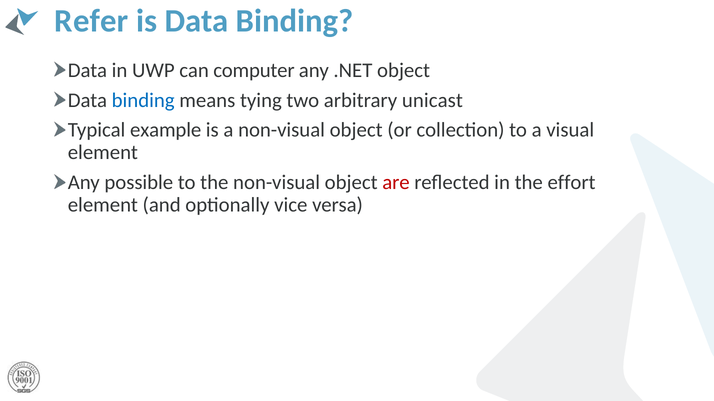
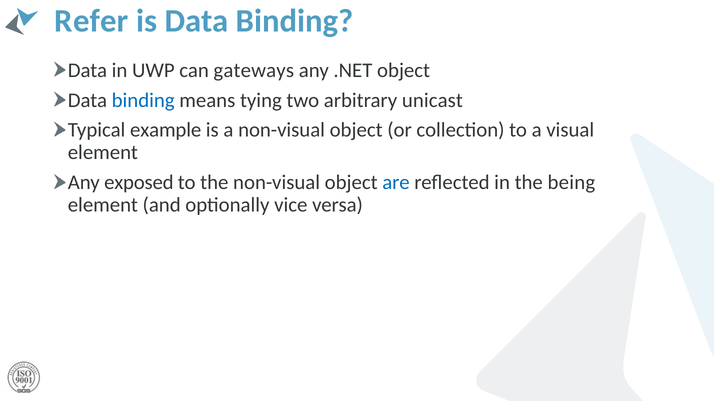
computer: computer -> gateways
possible: possible -> exposed
are colour: red -> blue
effort: effort -> being
